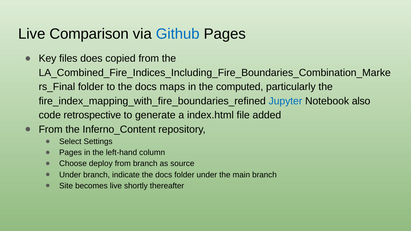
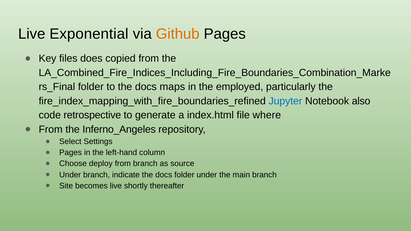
Comparison: Comparison -> Exponential
Github colour: blue -> orange
computed: computed -> employed
added: added -> where
Inferno_Content: Inferno_Content -> Inferno_Angeles
